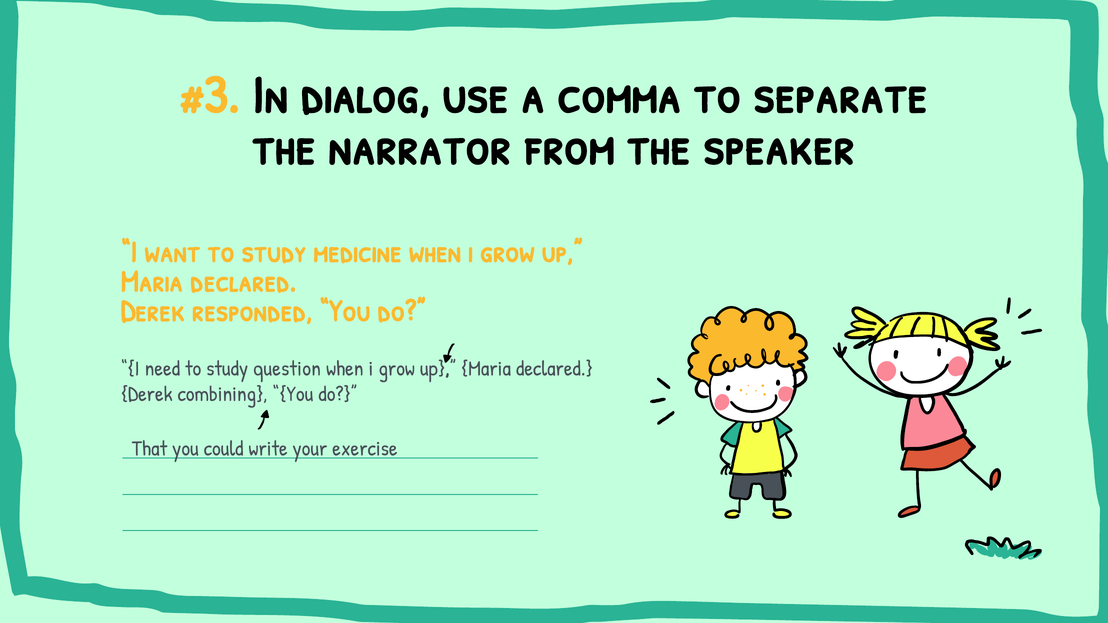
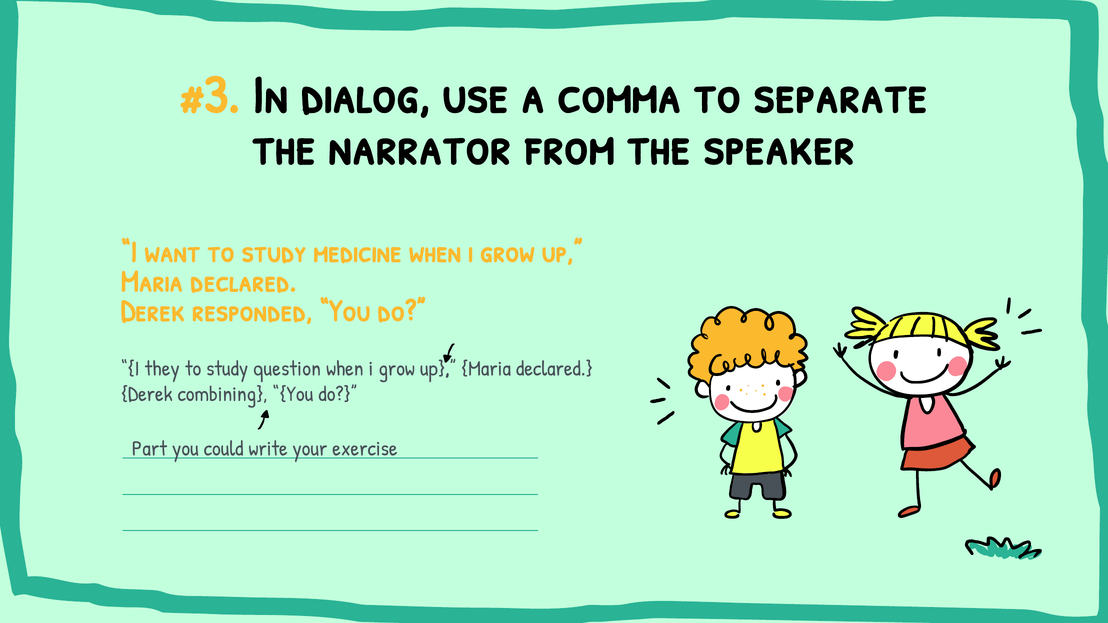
need: need -> they
That: That -> Part
